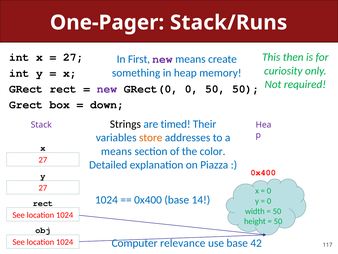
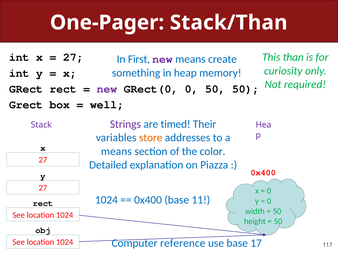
Stack/Runs: Stack/Runs -> Stack/Than
then: then -> than
down: down -> well
Strings colour: black -> purple
14: 14 -> 11
relevance: relevance -> reference
42: 42 -> 17
